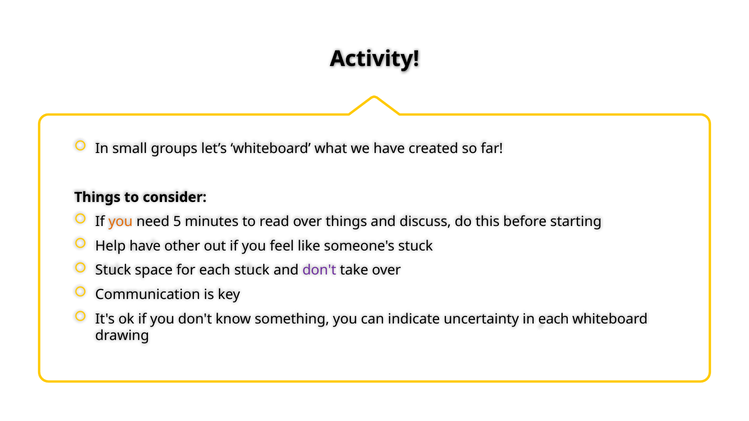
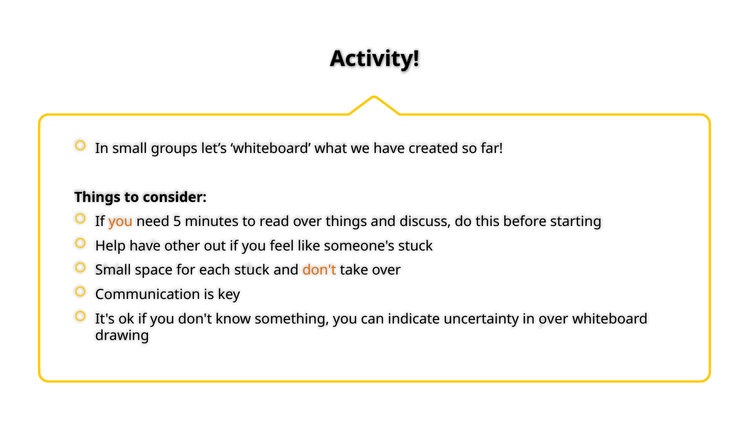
Stuck at (113, 270): Stuck -> Small
don't at (319, 270) colour: purple -> orange
in each: each -> over
